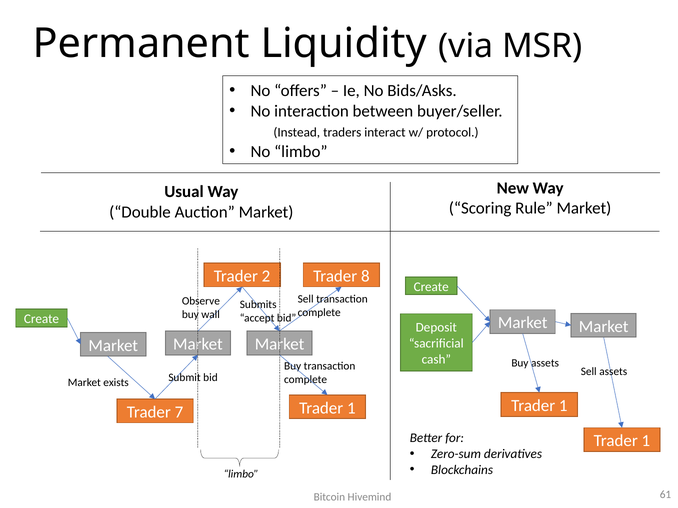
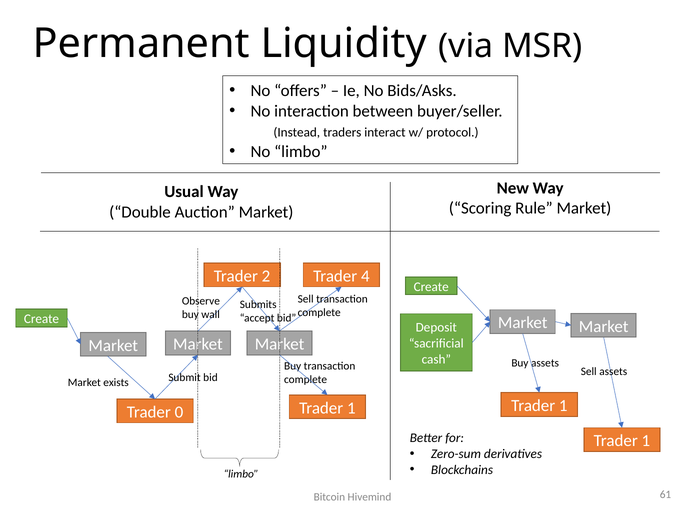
8: 8 -> 4
7: 7 -> 0
